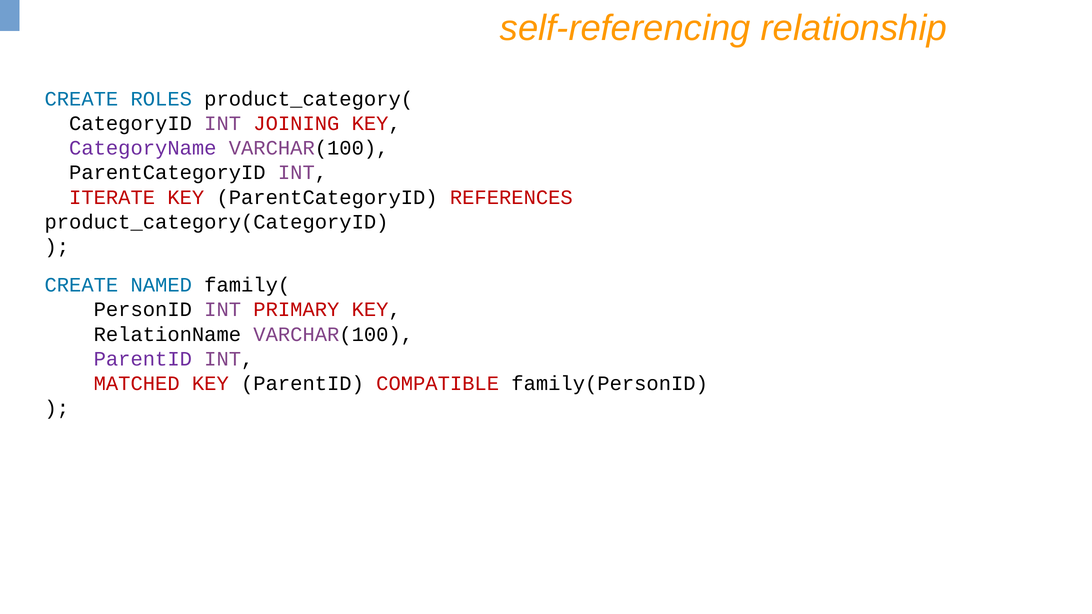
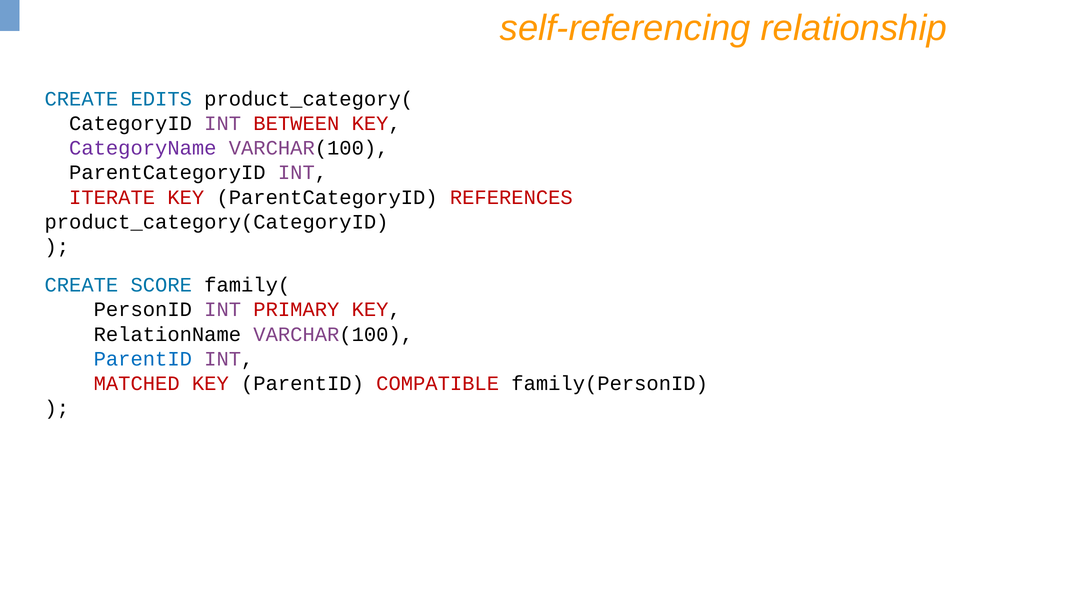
ROLES: ROLES -> EDITS
JOINING: JOINING -> BETWEEN
NAMED: NAMED -> SCORE
ParentID at (143, 359) colour: purple -> blue
